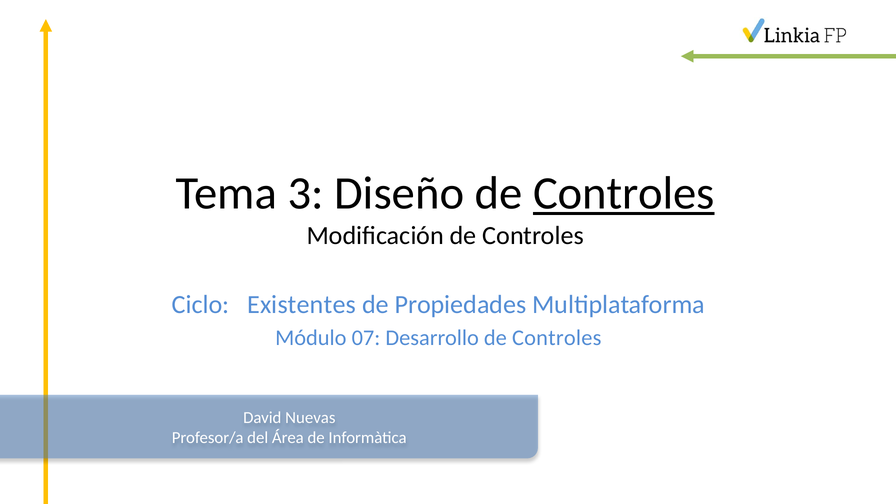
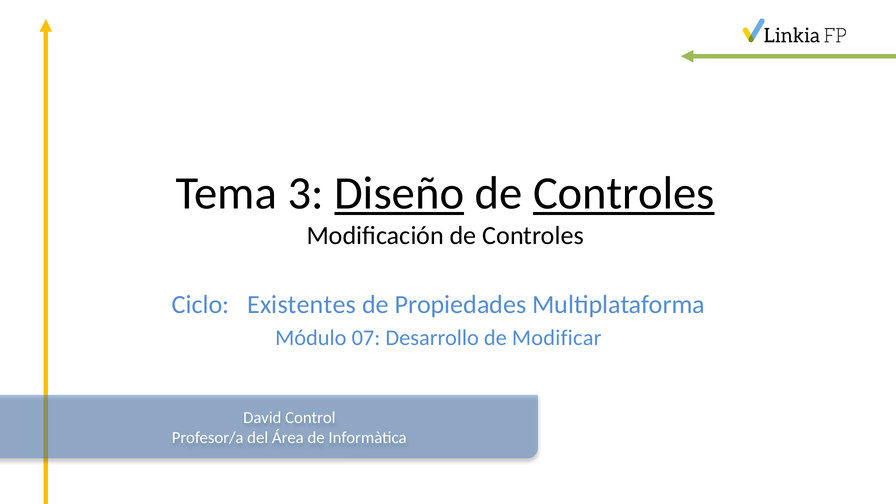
Diseño underline: none -> present
Desarrollo de Controles: Controles -> Modificar
Nuevas: Nuevas -> Control
